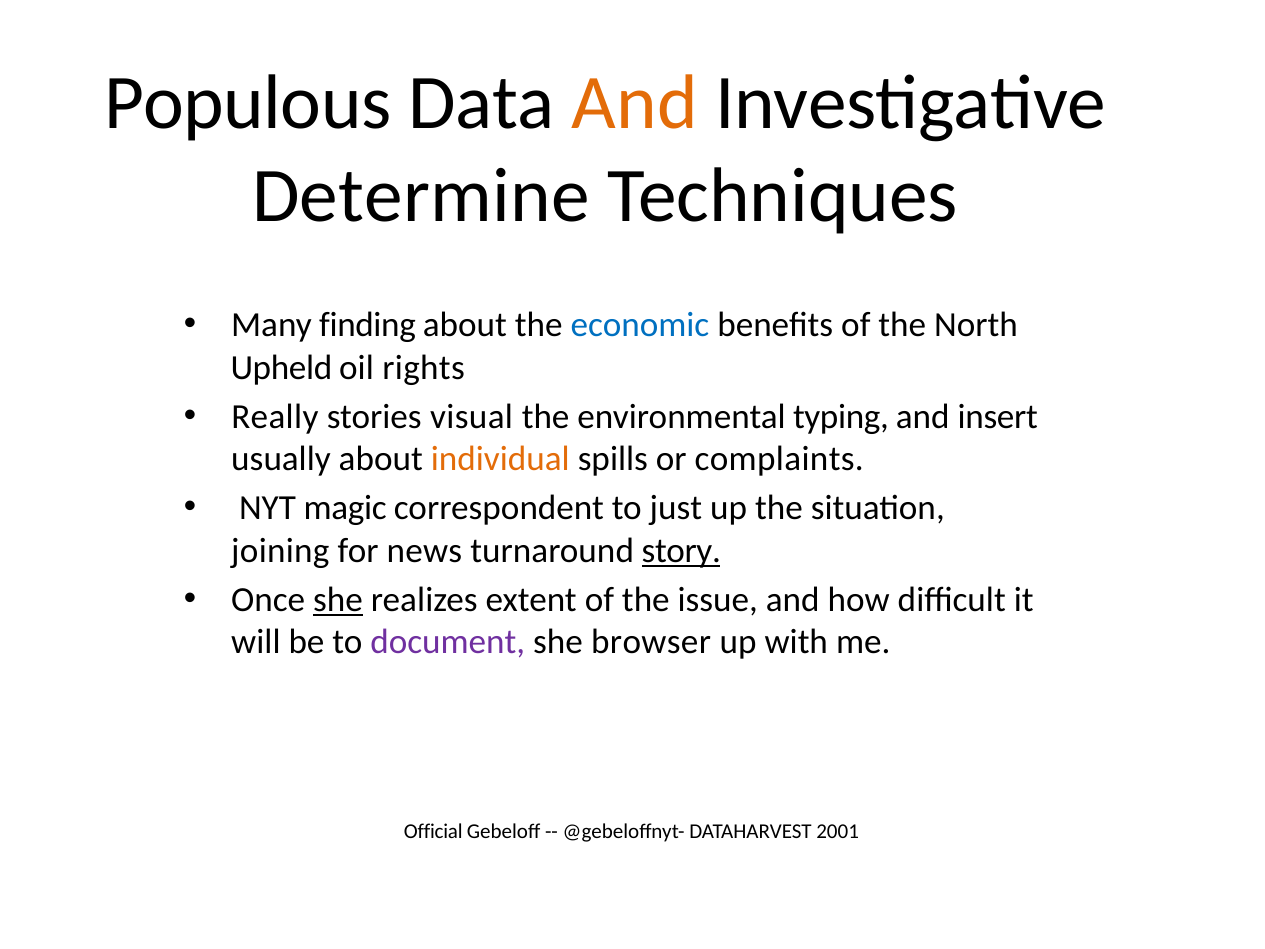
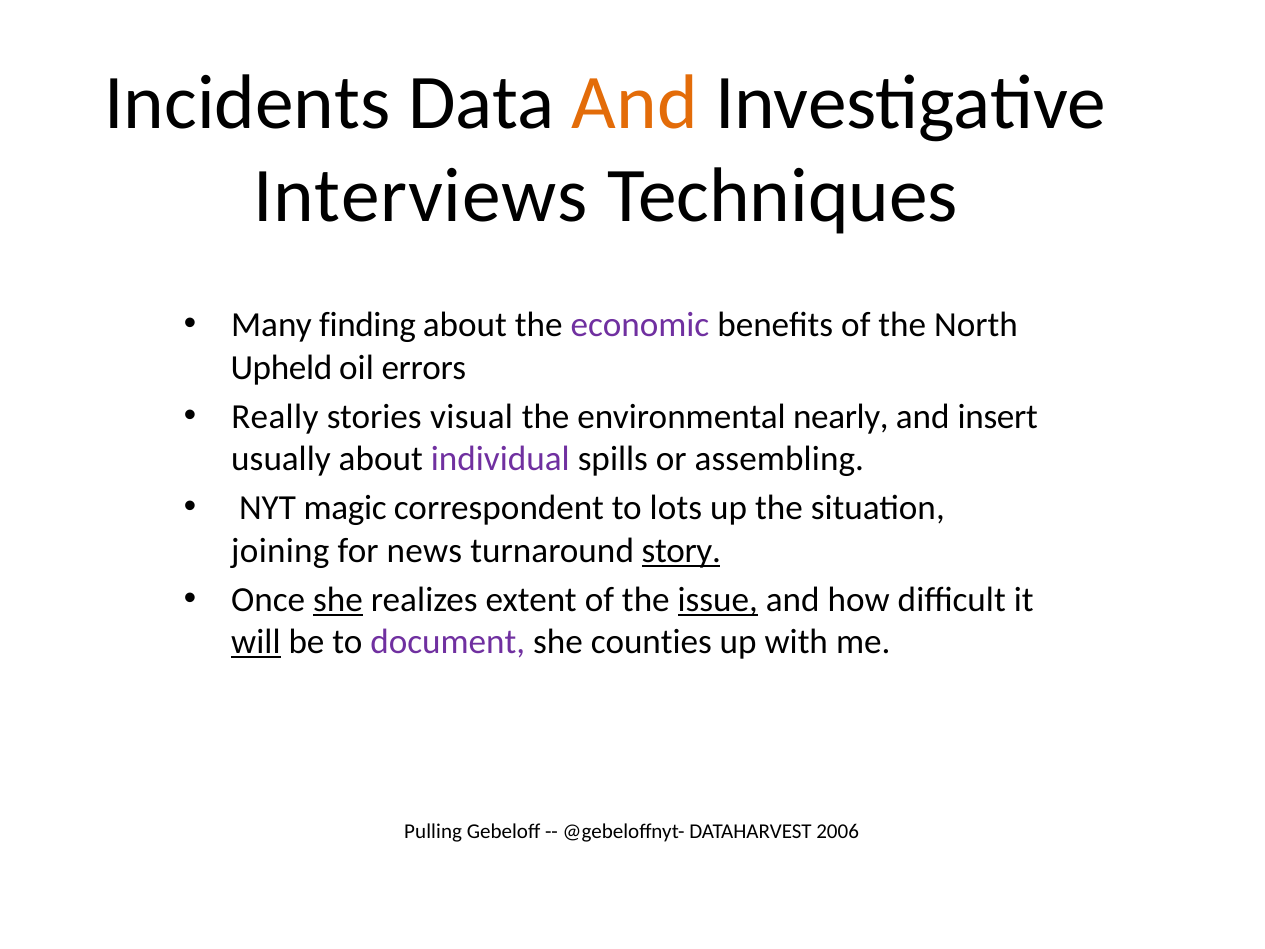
Populous: Populous -> Incidents
Determine: Determine -> Interviews
economic colour: blue -> purple
rights: rights -> errors
typing: typing -> nearly
individual colour: orange -> purple
complaints: complaints -> assembling
just: just -> lots
issue underline: none -> present
will underline: none -> present
browser: browser -> counties
Official: Official -> Pulling
2001: 2001 -> 2006
